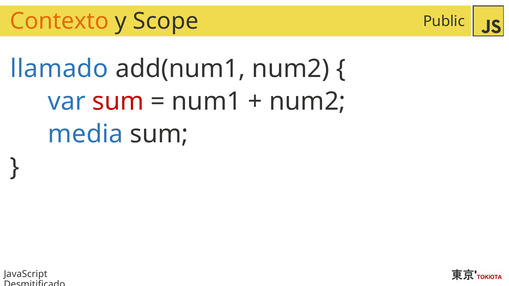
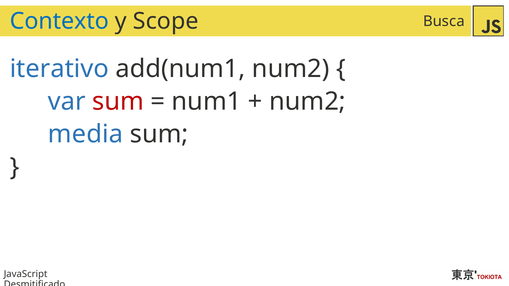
Contexto colour: orange -> blue
Public: Public -> Busca
llamado: llamado -> iterativo
